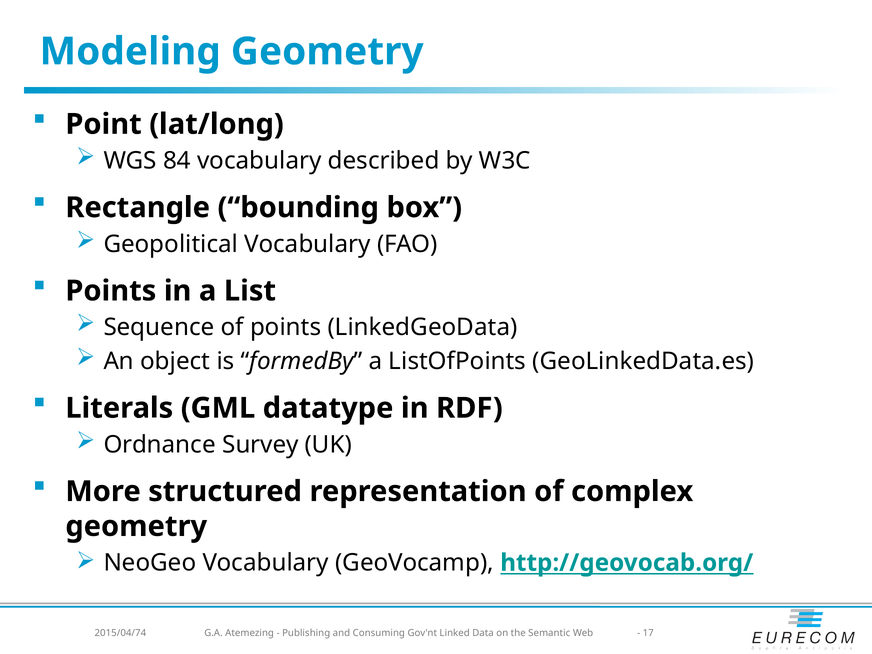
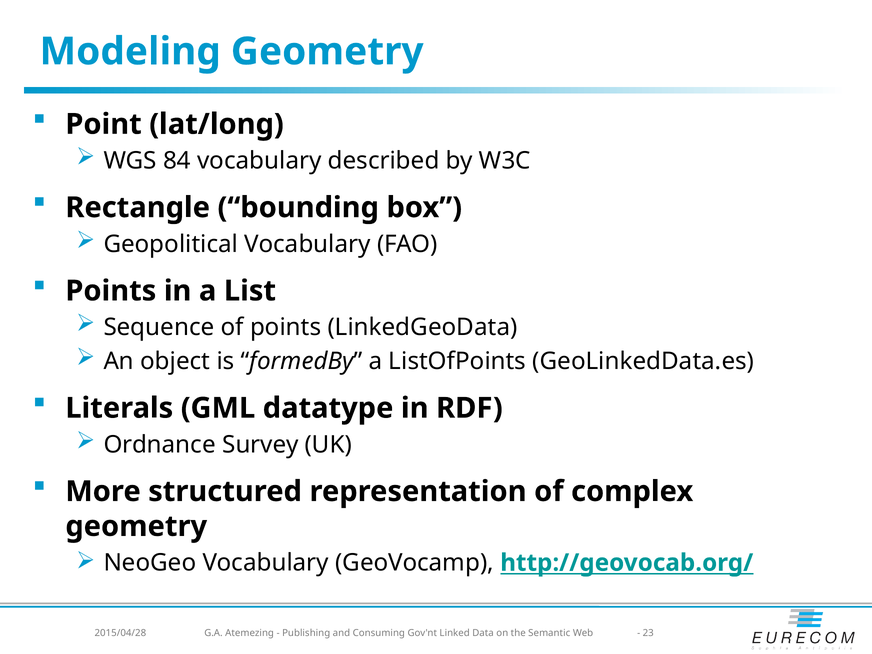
2015/04/74: 2015/04/74 -> 2015/04/28
17: 17 -> 23
